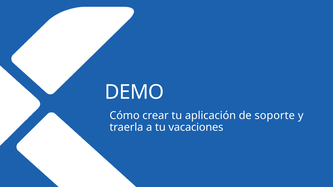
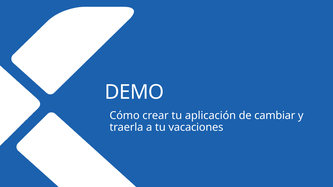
soporte: soporte -> cambiar
